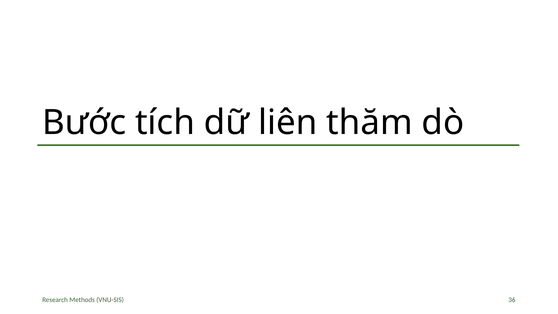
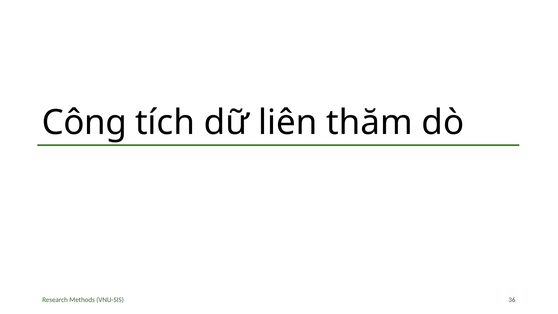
Bước: Bước -> Công
